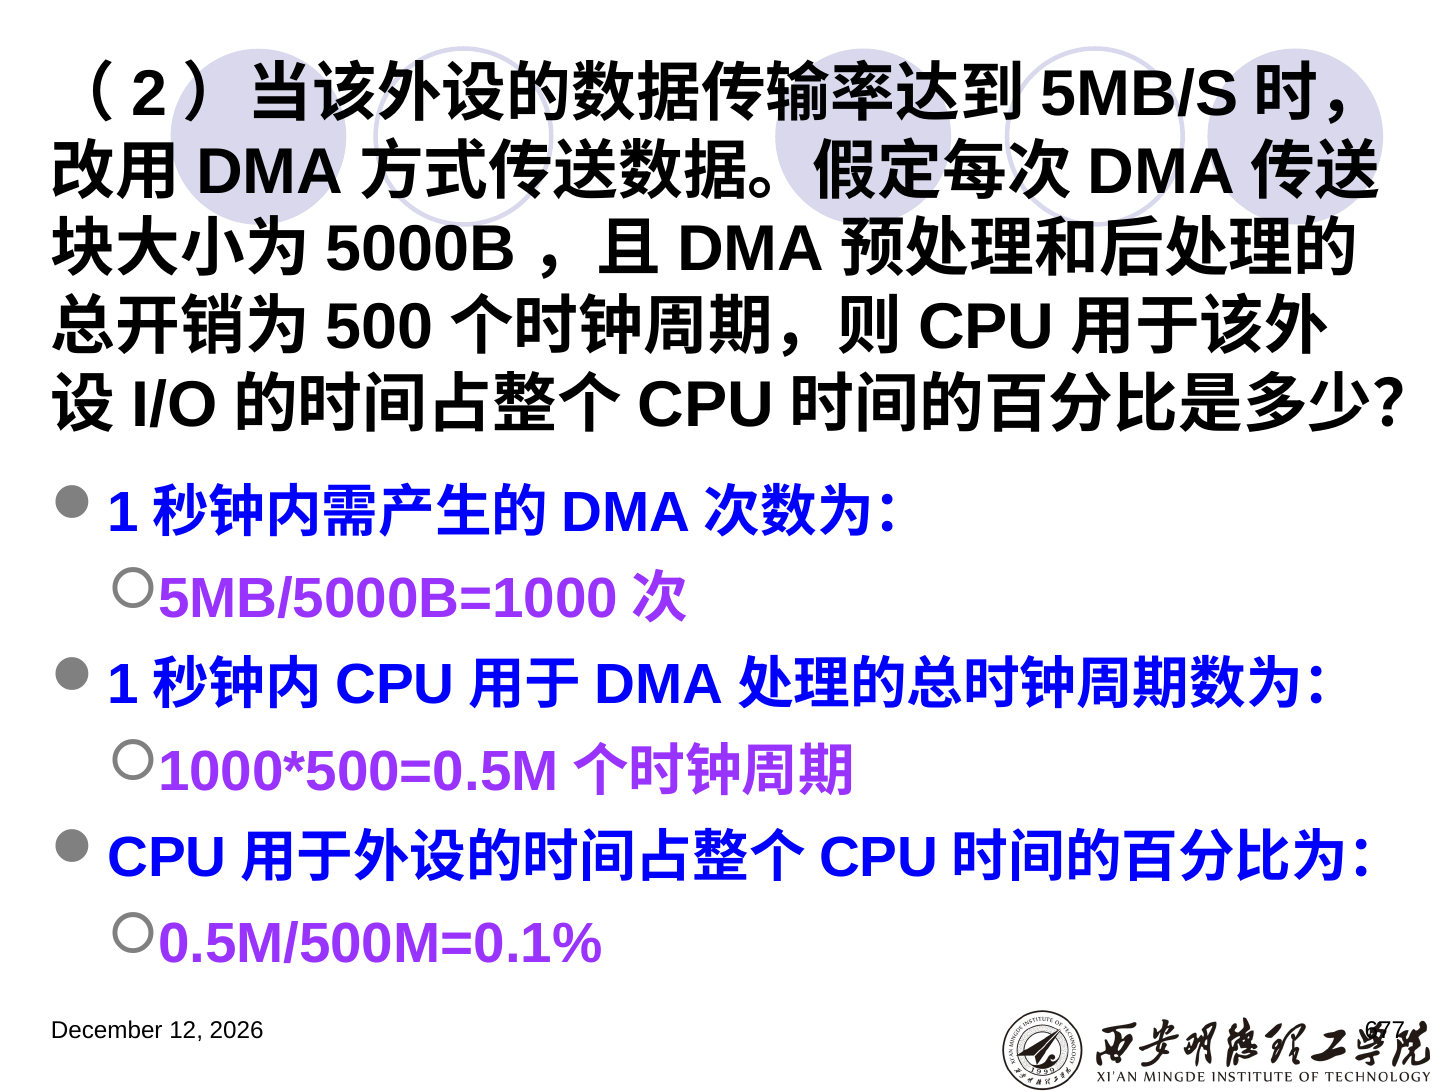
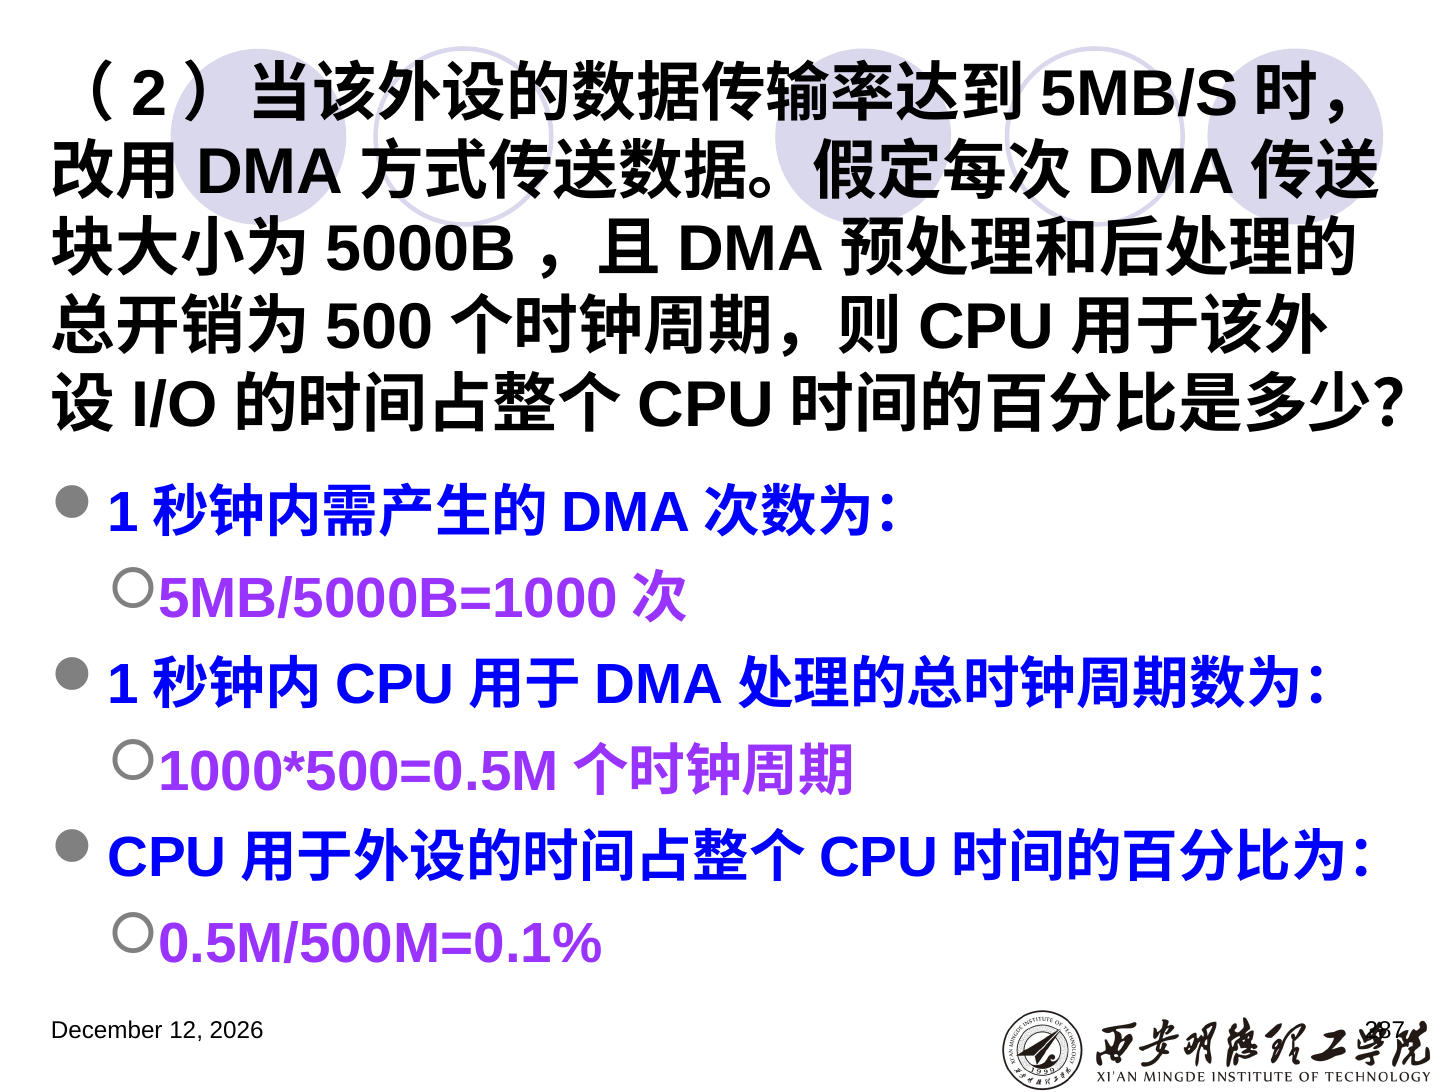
677: 677 -> 287
